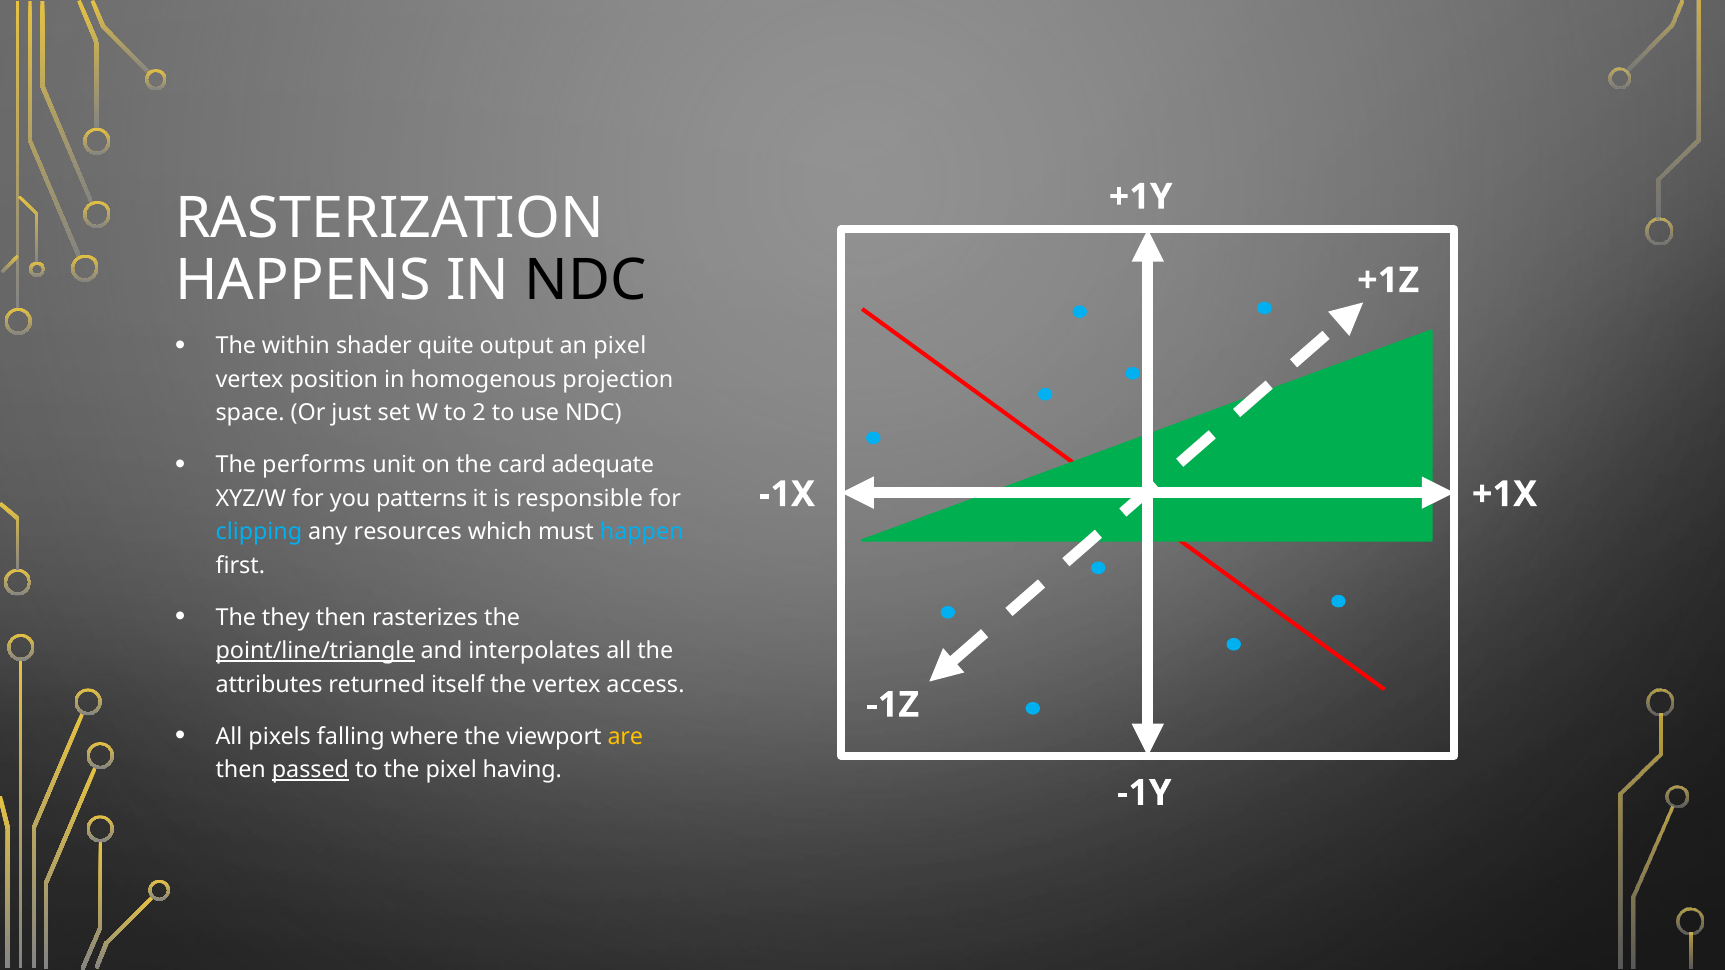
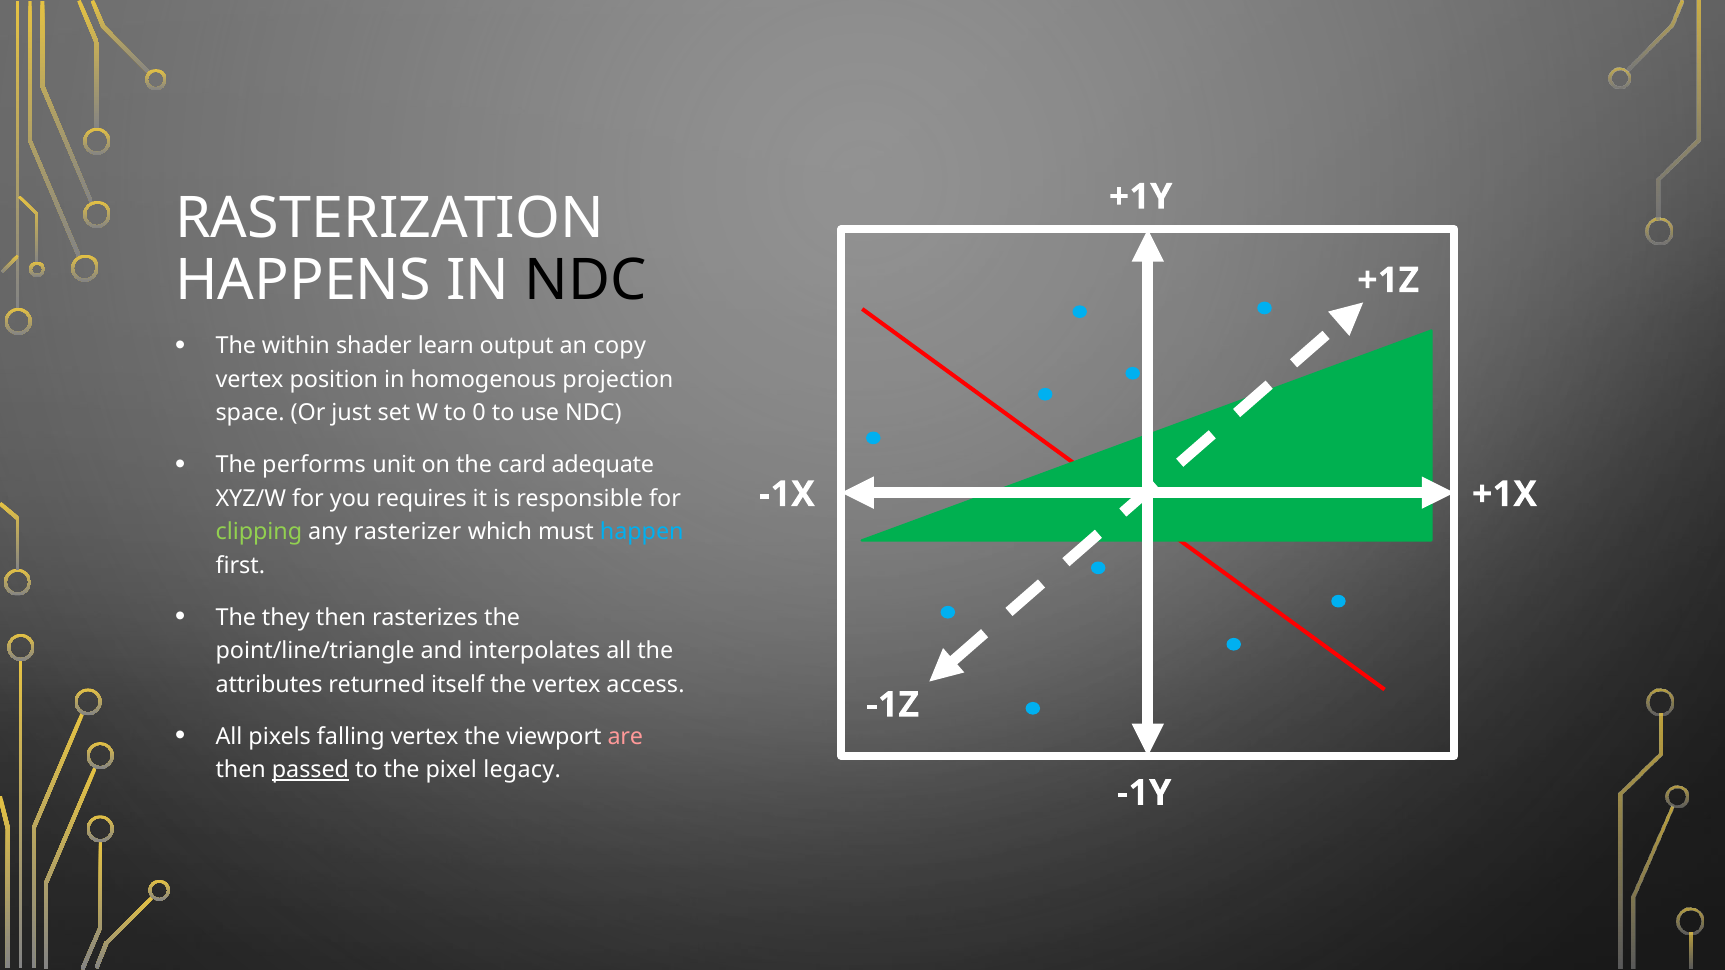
quite: quite -> learn
an pixel: pixel -> copy
2: 2 -> 0
patterns: patterns -> requires
clipping colour: light blue -> light green
resources: resources -> rasterizer
point/line/triangle underline: present -> none
falling where: where -> vertex
are colour: yellow -> pink
having: having -> legacy
